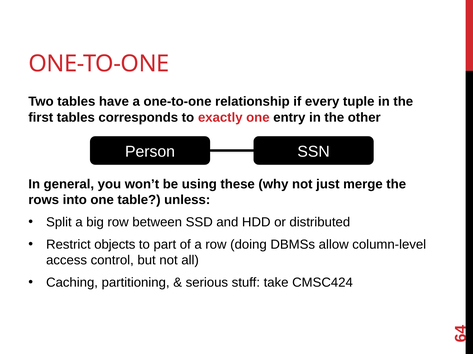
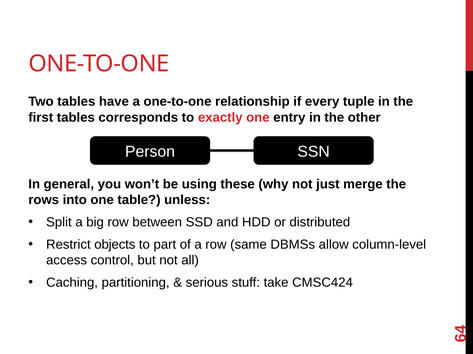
doing: doing -> same
